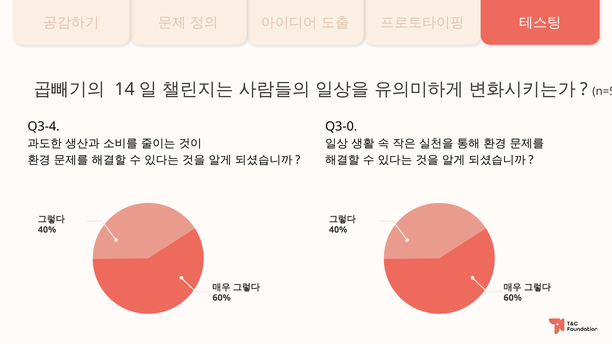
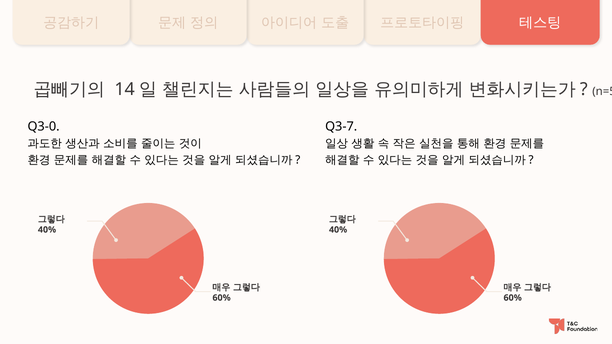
Q3-4: Q3-4 -> Q3-0
Q3-0: Q3-0 -> Q3-7
